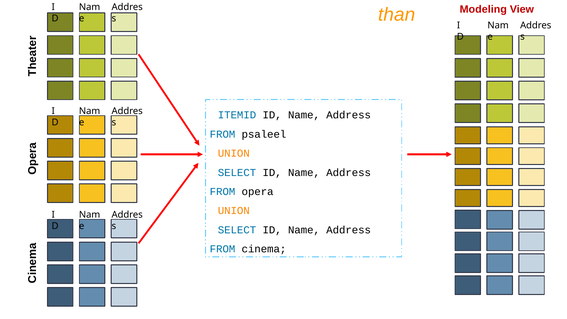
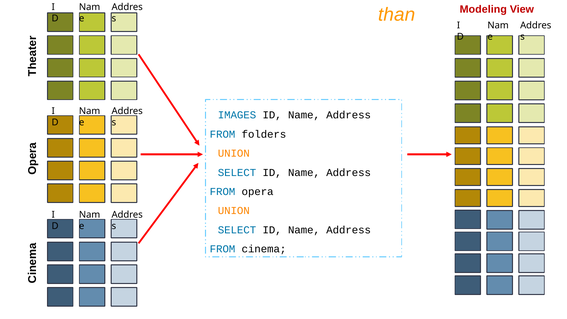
ITEMID: ITEMID -> IMAGES
psaleel: psaleel -> folders
